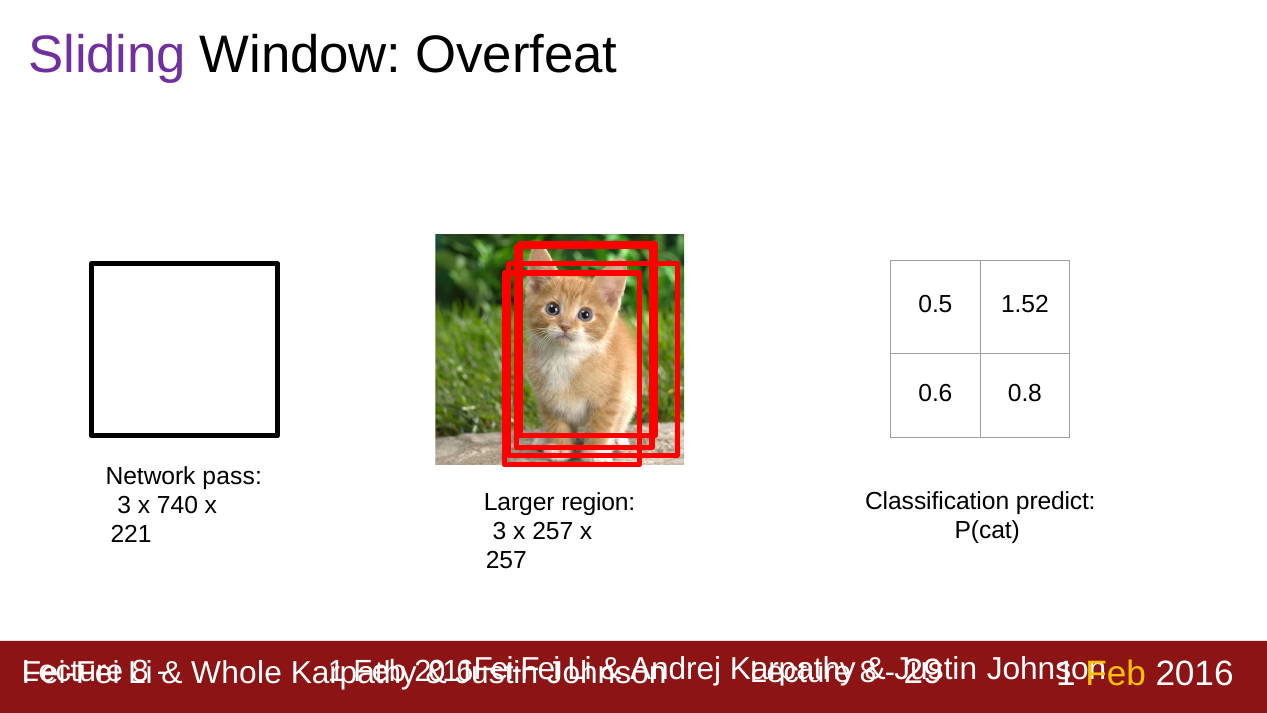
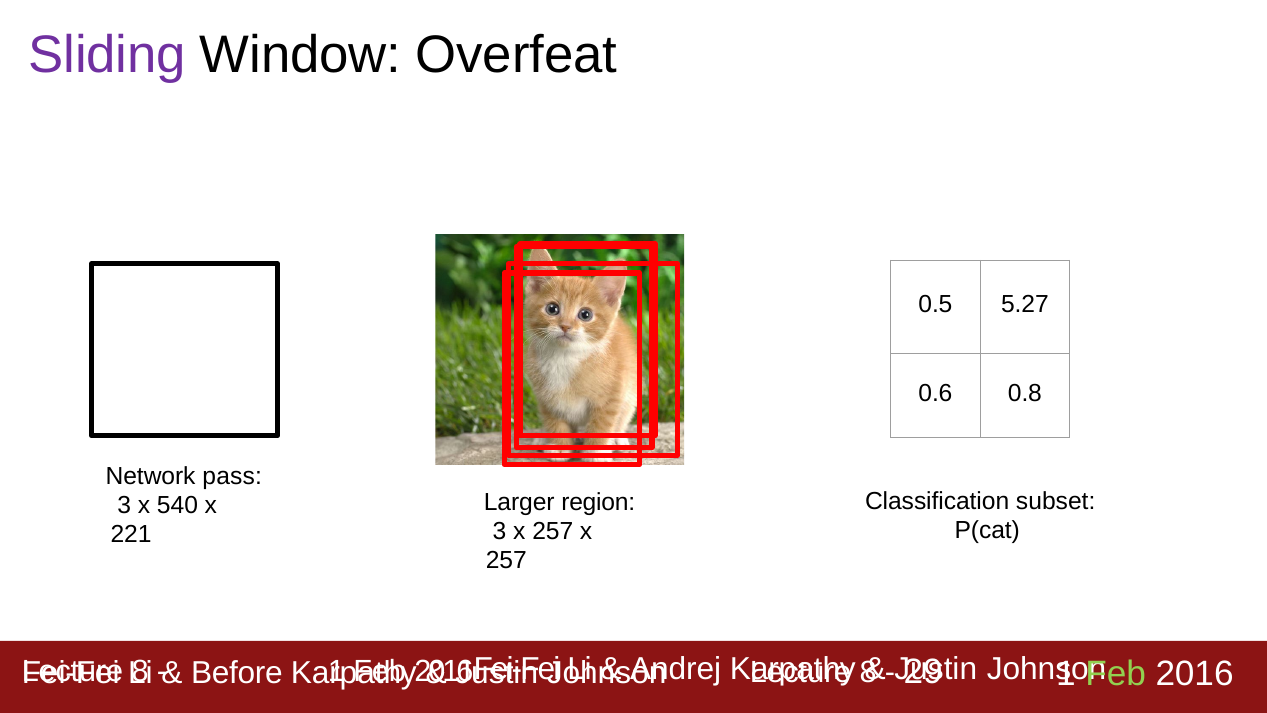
1.52: 1.52 -> 5.27
predict: predict -> subset
740: 740 -> 540
Whole: Whole -> Before
Feb at (1116, 674) colour: yellow -> light green
